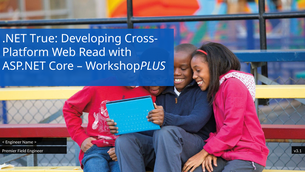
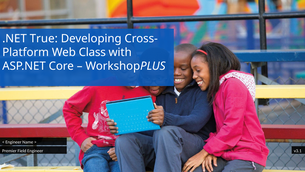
Read: Read -> Class
